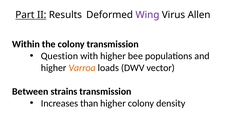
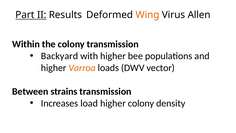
Wing colour: purple -> orange
Question: Question -> Backyard
than: than -> load
